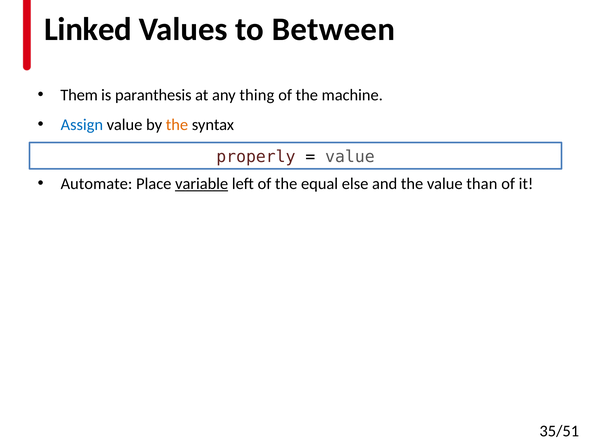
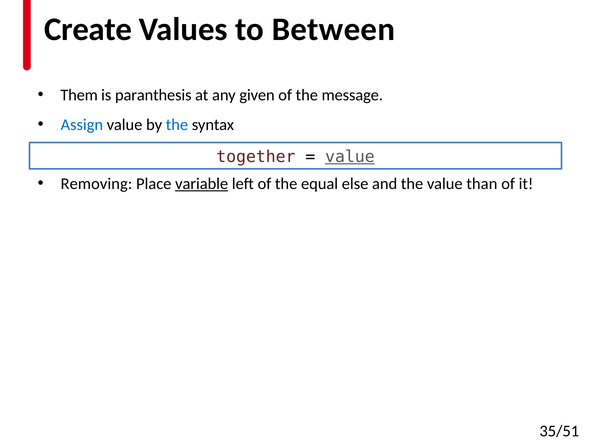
Linked: Linked -> Create
thing: thing -> given
machine: machine -> message
the at (177, 125) colour: orange -> blue
properly: properly -> together
value at (350, 157) underline: none -> present
Automate: Automate -> Removing
